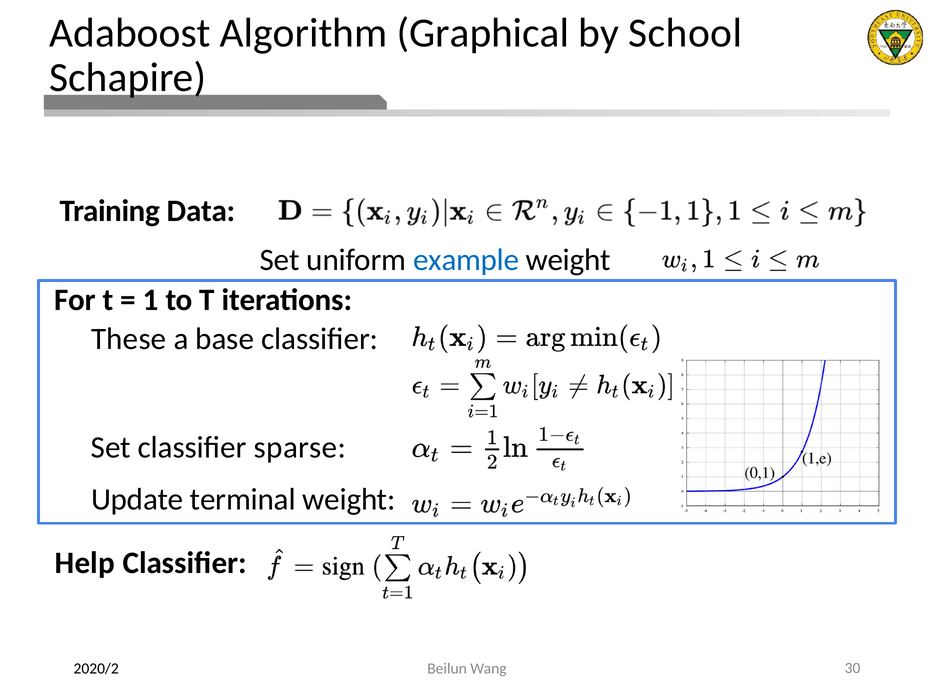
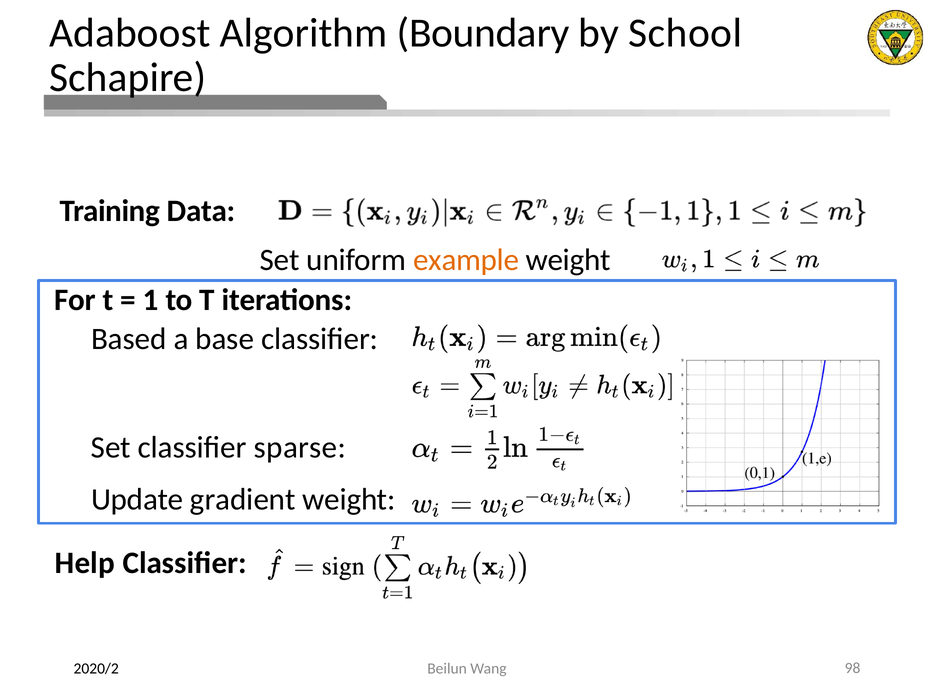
Graphical: Graphical -> Boundary
example colour: blue -> orange
These: These -> Based
terminal: terminal -> gradient
30: 30 -> 98
